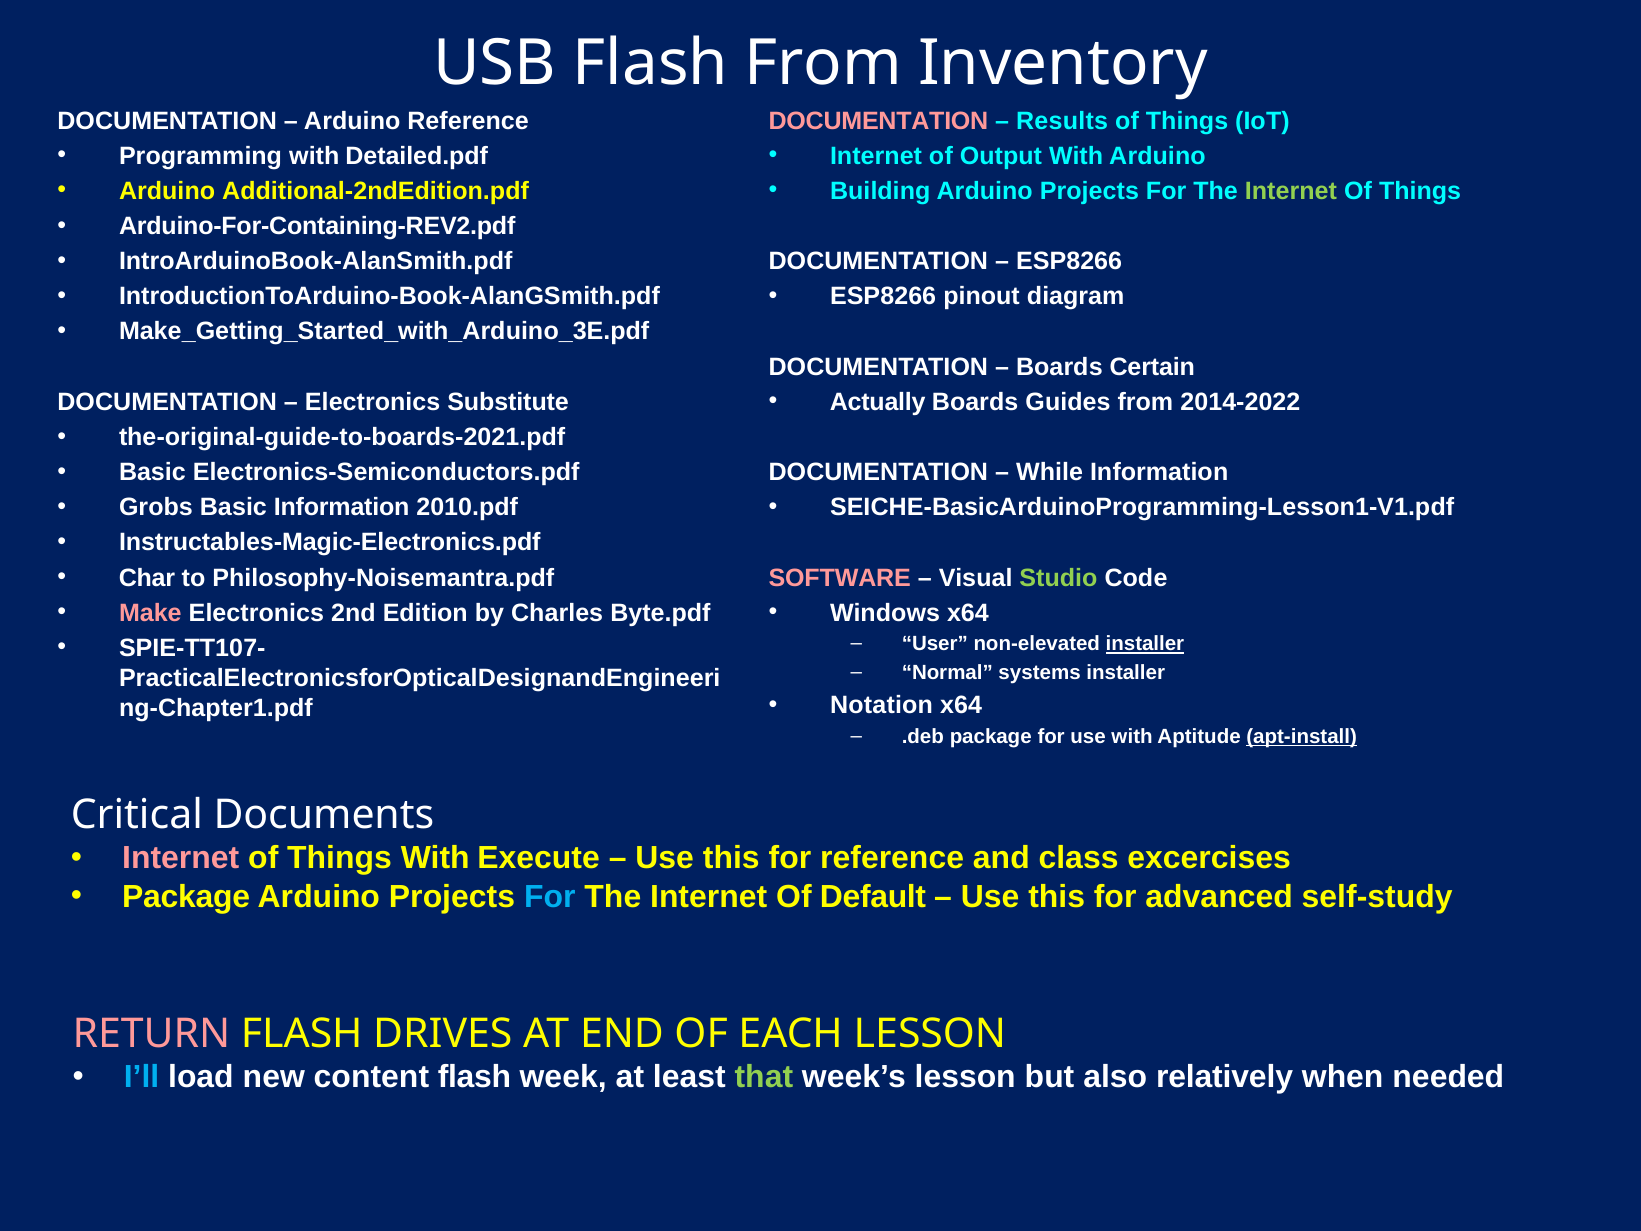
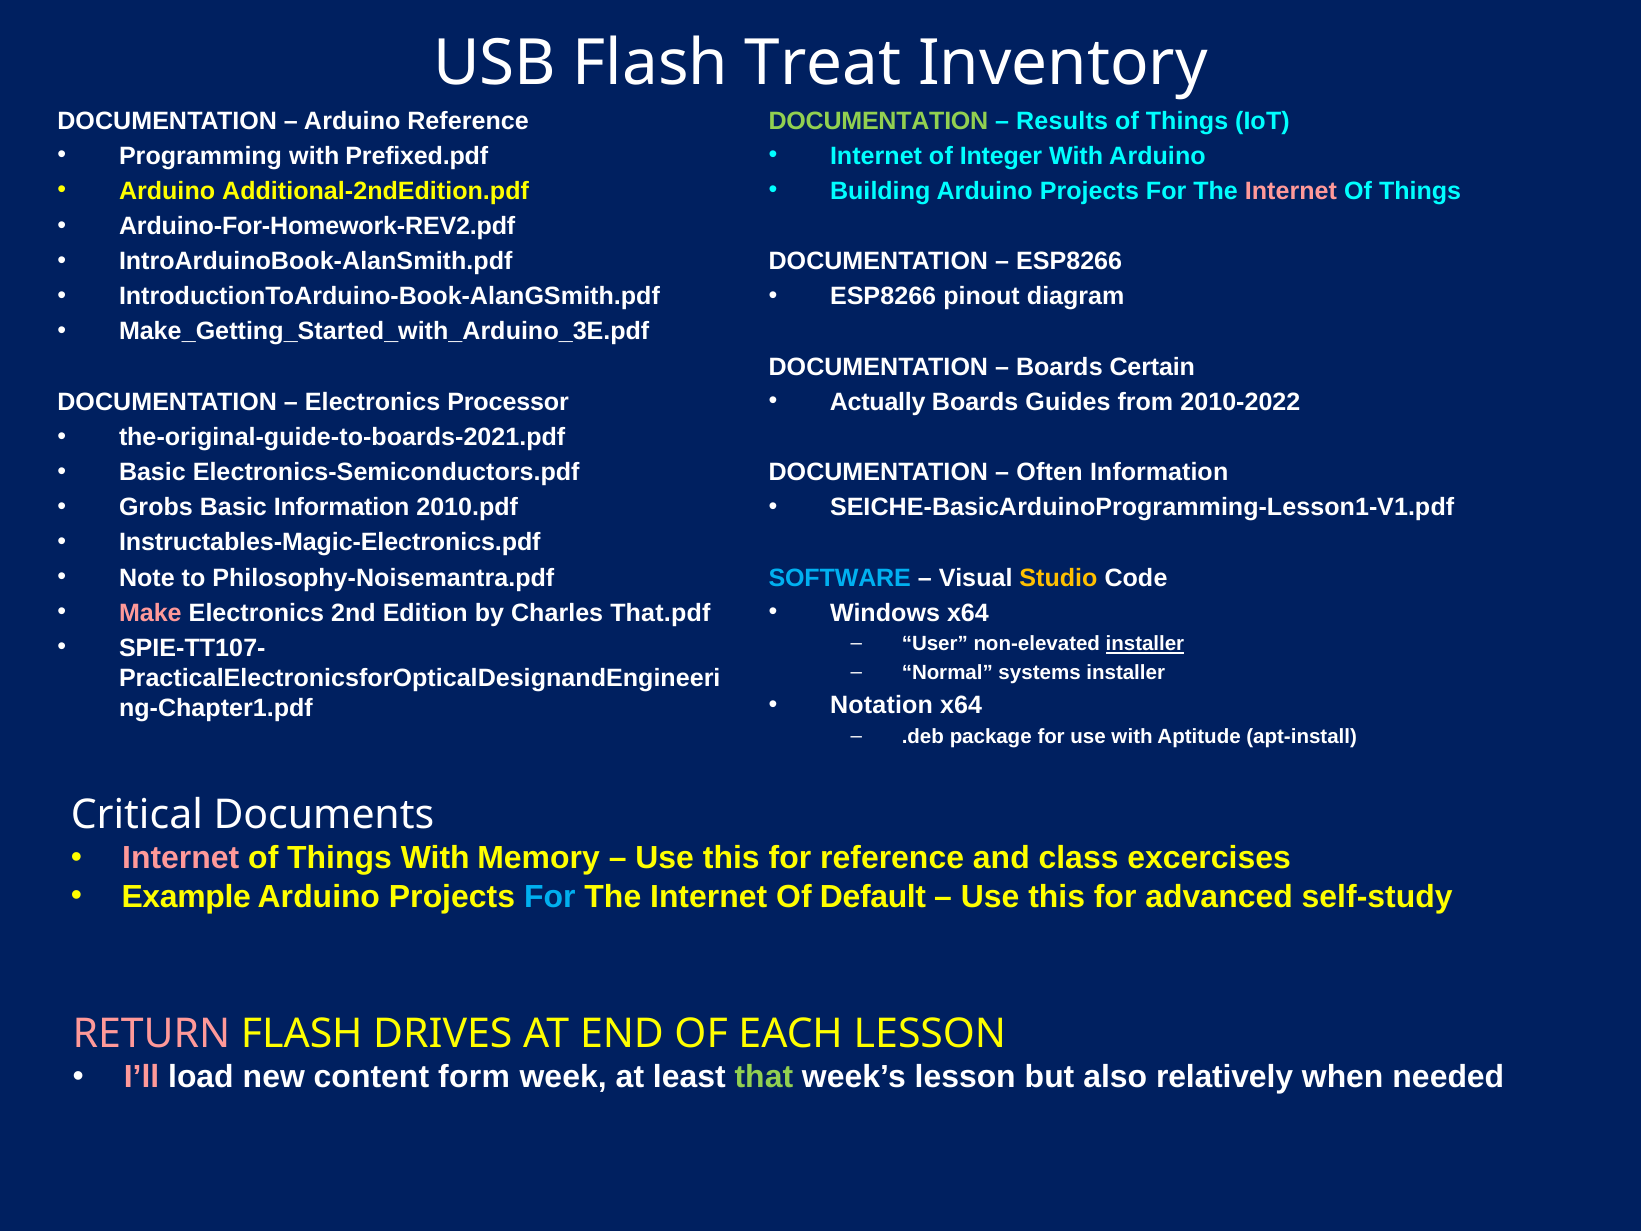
Flash From: From -> Treat
DOCUMENTATION at (878, 121) colour: pink -> light green
Detailed.pdf: Detailed.pdf -> Prefixed.pdf
Output: Output -> Integer
Internet at (1291, 191) colour: light green -> pink
Arduino-For-Containing-REV2.pdf: Arduino-For-Containing-REV2.pdf -> Arduino-For-Homework-REV2.pdf
2014-2022: 2014-2022 -> 2010-2022
Substitute: Substitute -> Processor
While: While -> Often
Char: Char -> Note
SOFTWARE colour: pink -> light blue
Studio colour: light green -> yellow
Byte.pdf: Byte.pdf -> That.pdf
apt-install underline: present -> none
Execute: Execute -> Memory
Package at (186, 896): Package -> Example
I’ll colour: light blue -> pink
content flash: flash -> form
